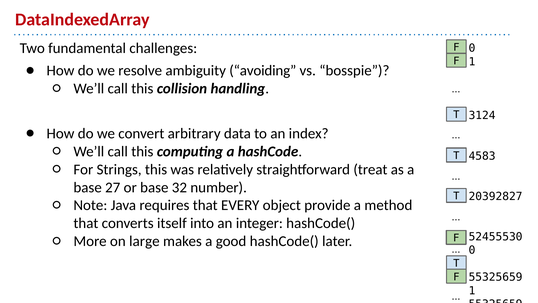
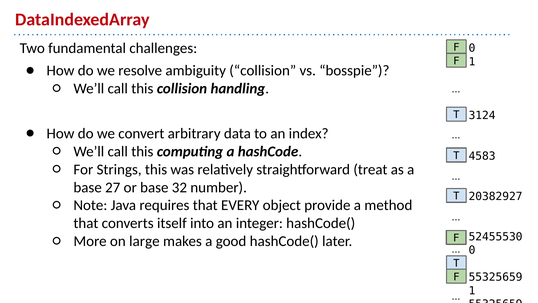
ambiguity avoiding: avoiding -> collision
20392827: 20392827 -> 20382927
